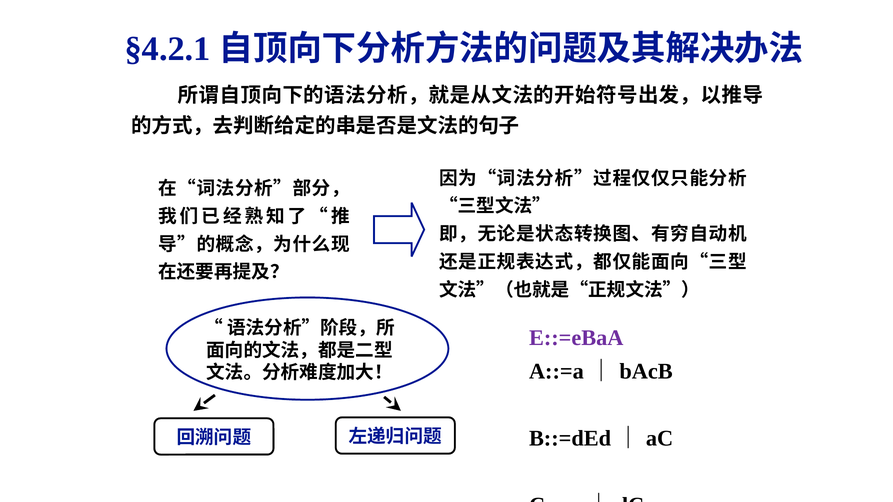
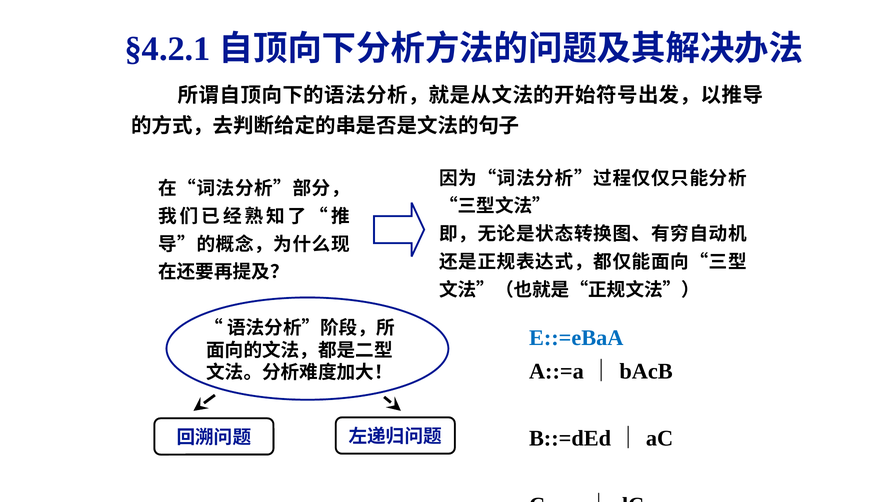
E::=eBaA colour: purple -> blue
